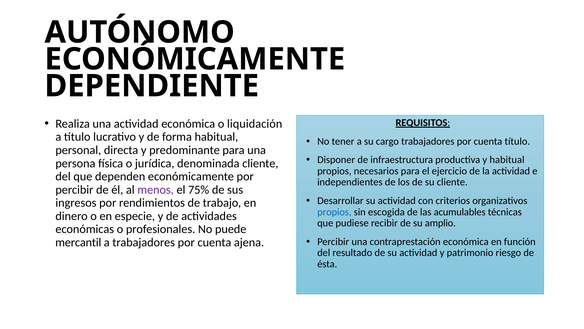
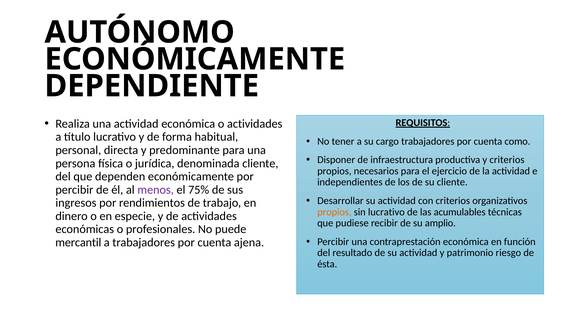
o liquidación: liquidación -> actividades
cuenta título: título -> como
y habitual: habitual -> criterios
propios at (334, 212) colour: blue -> orange
sin escogida: escogida -> lucrativo
